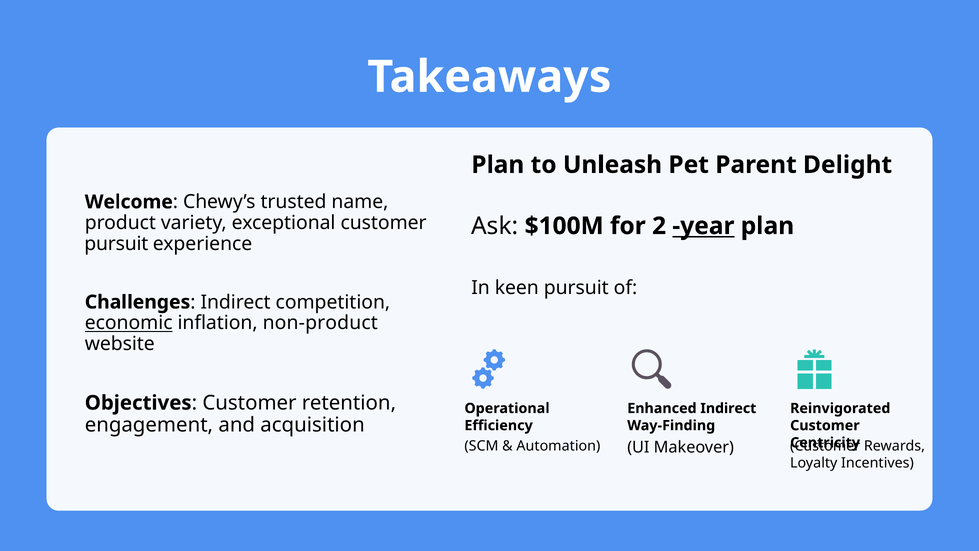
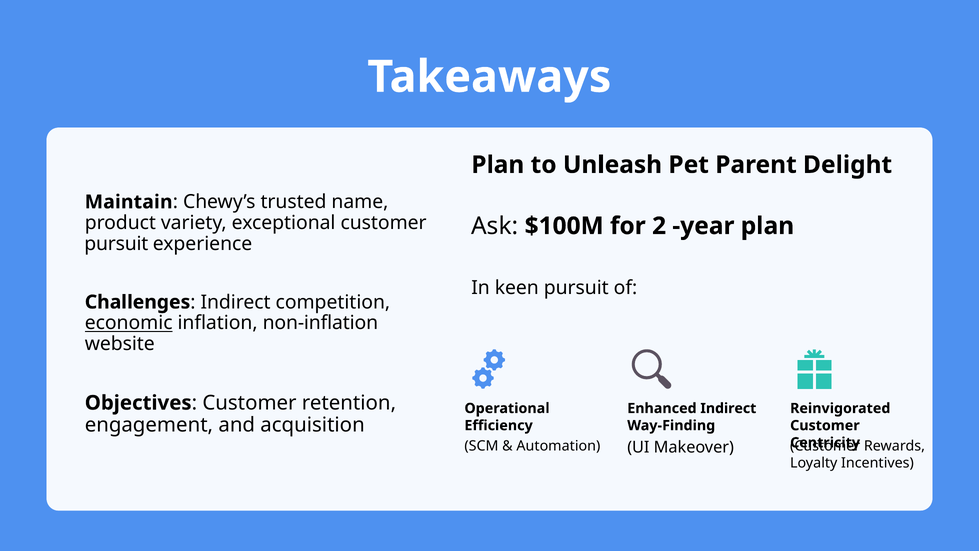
Welcome: Welcome -> Maintain
year underline: present -> none
non-product: non-product -> non-inflation
